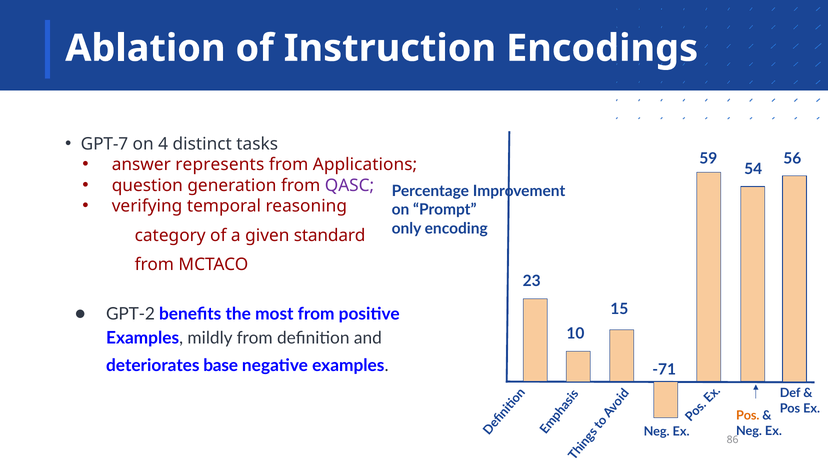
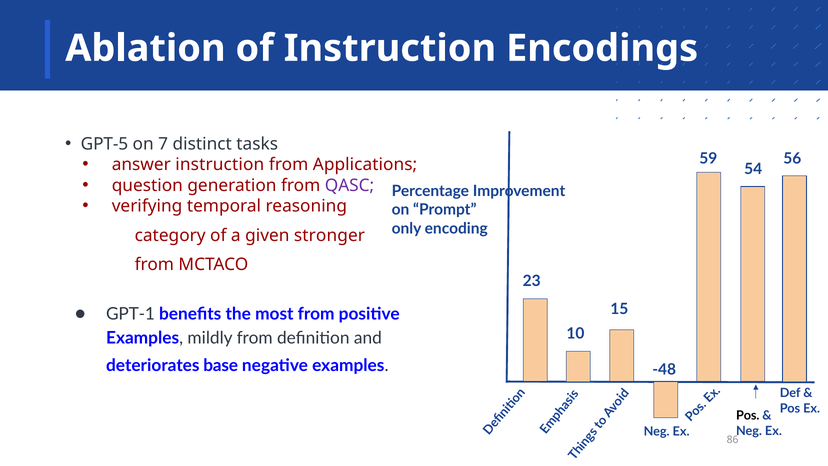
GPT-7: GPT-7 -> GPT-5
4: 4 -> 7
answer represents: represents -> instruction
standard: standard -> stronger
GPT-2: GPT-2 -> GPT-1
-71: -71 -> -48
Pos at (748, 415) colour: orange -> black
